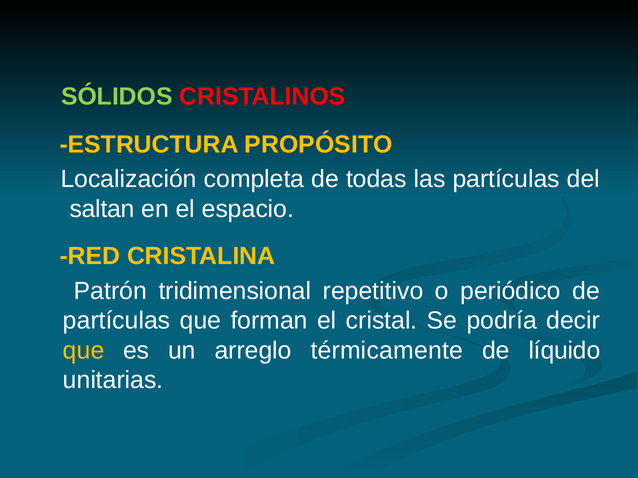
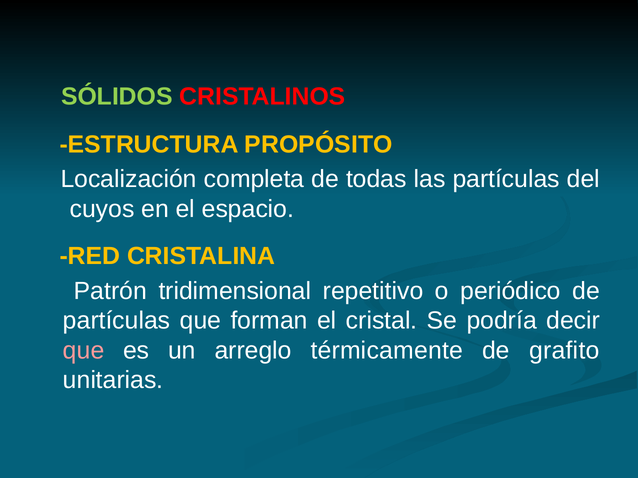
saltan: saltan -> cuyos
que at (84, 351) colour: yellow -> pink
líquido: líquido -> grafito
